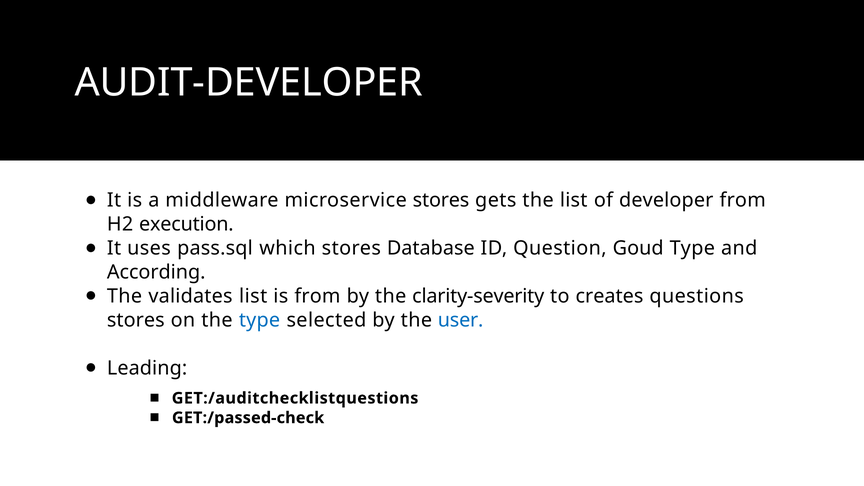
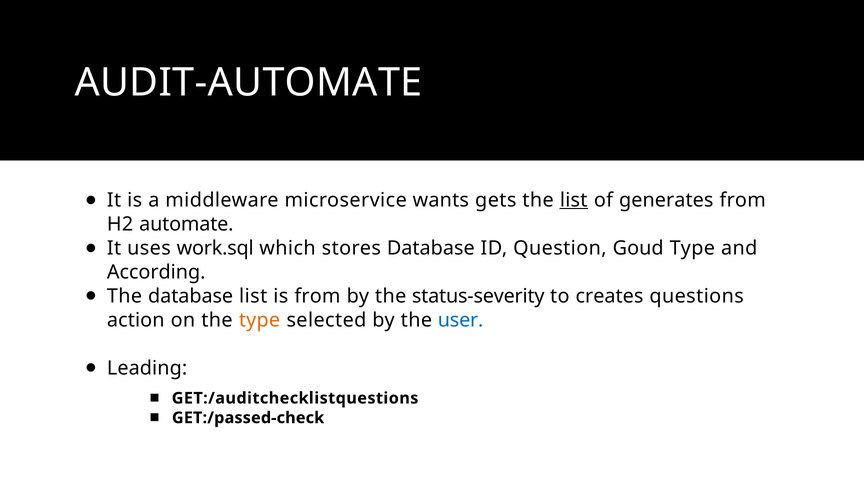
AUDIT-DEVELOPER: AUDIT-DEVELOPER -> AUDIT-AUTOMATE
microservice stores: stores -> wants
list at (574, 200) underline: none -> present
developer: developer -> generates
execution: execution -> automate
pass.sql: pass.sql -> work.sql
The validates: validates -> database
clarity-severity: clarity-severity -> status-severity
stores at (136, 320): stores -> action
type at (259, 320) colour: blue -> orange
